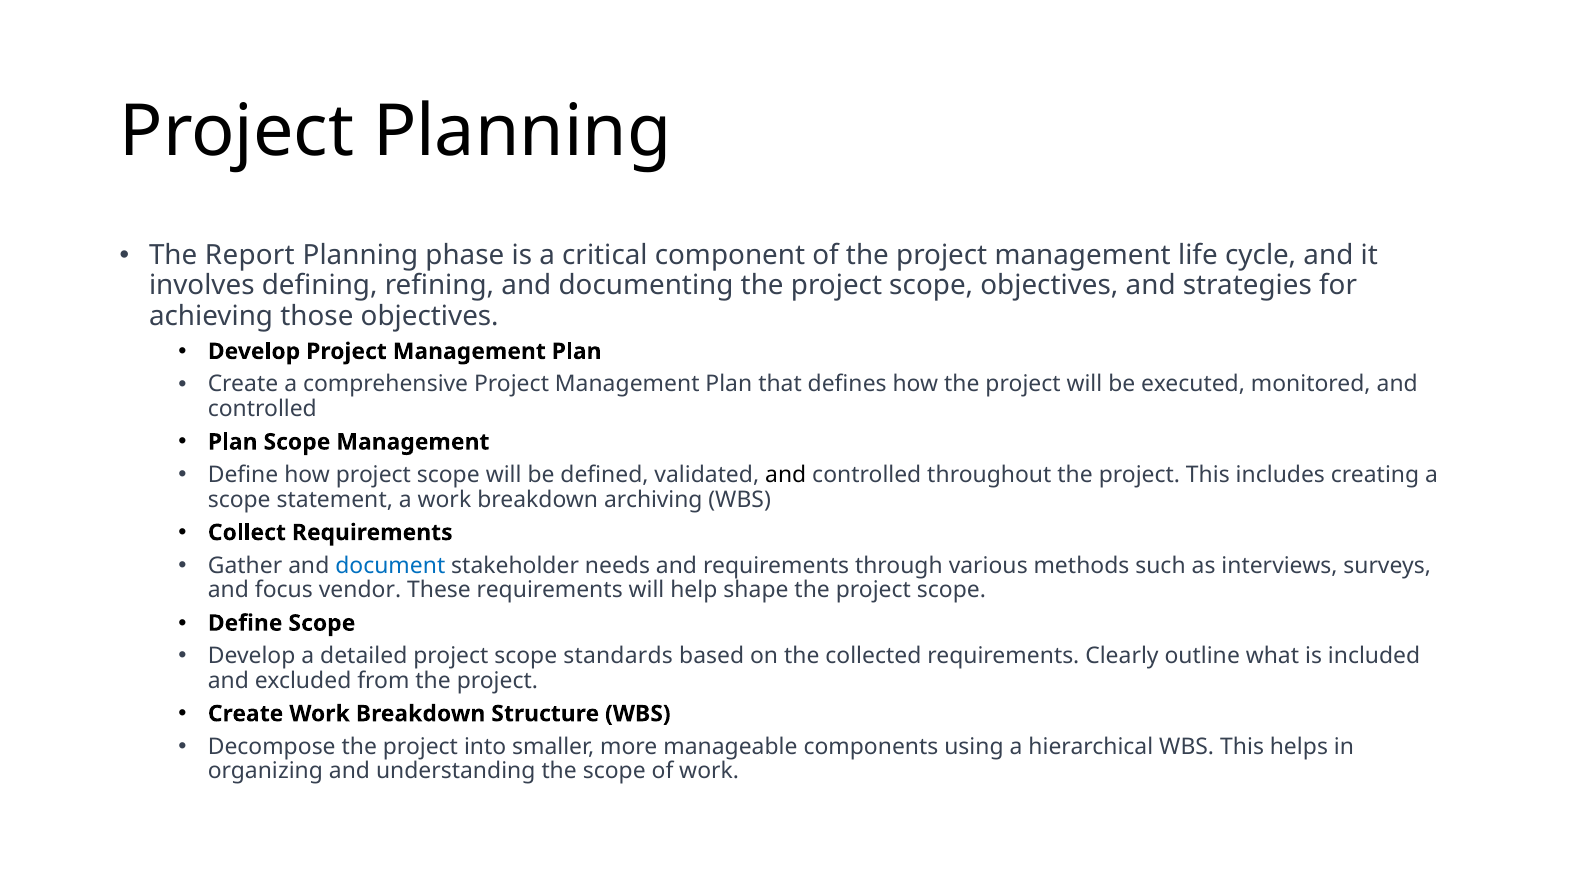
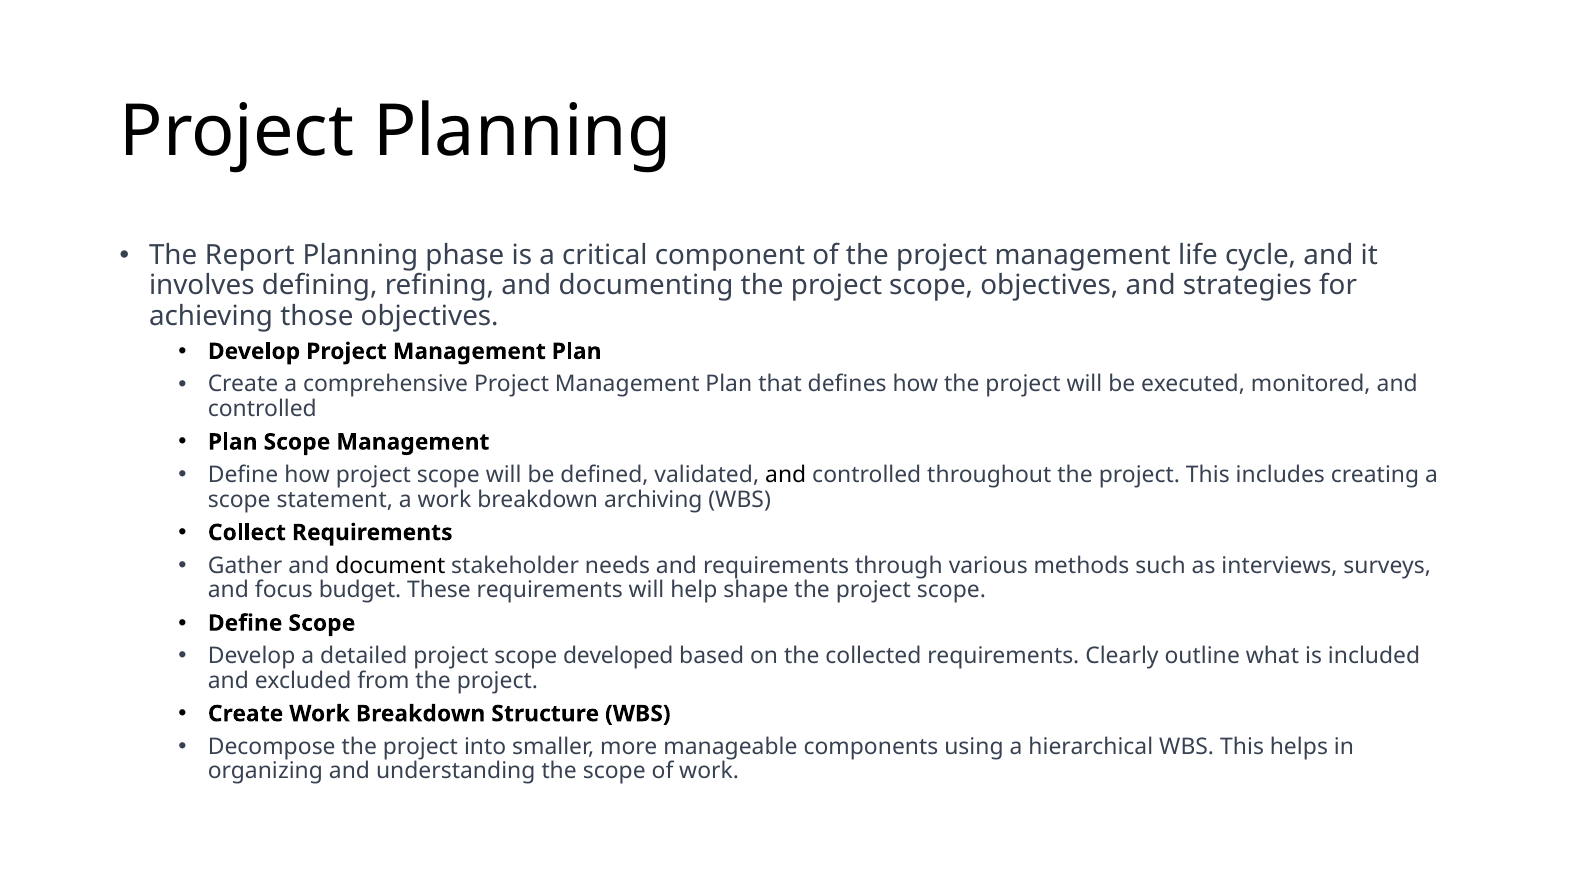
document colour: blue -> black
vendor: vendor -> budget
standards: standards -> developed
